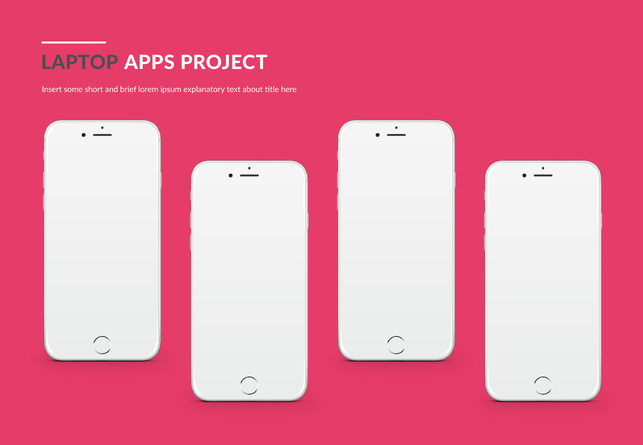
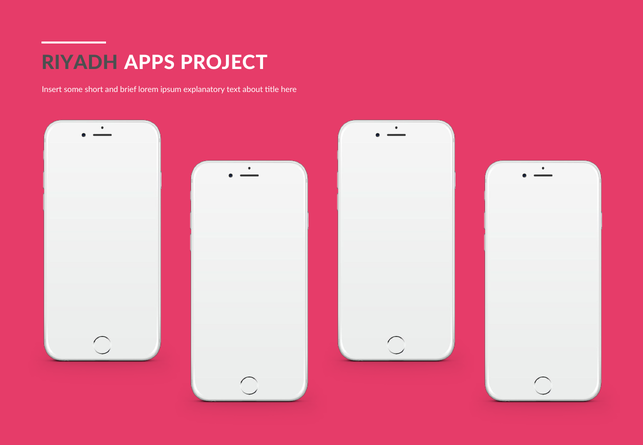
LAPTOP: LAPTOP -> RIYADH
